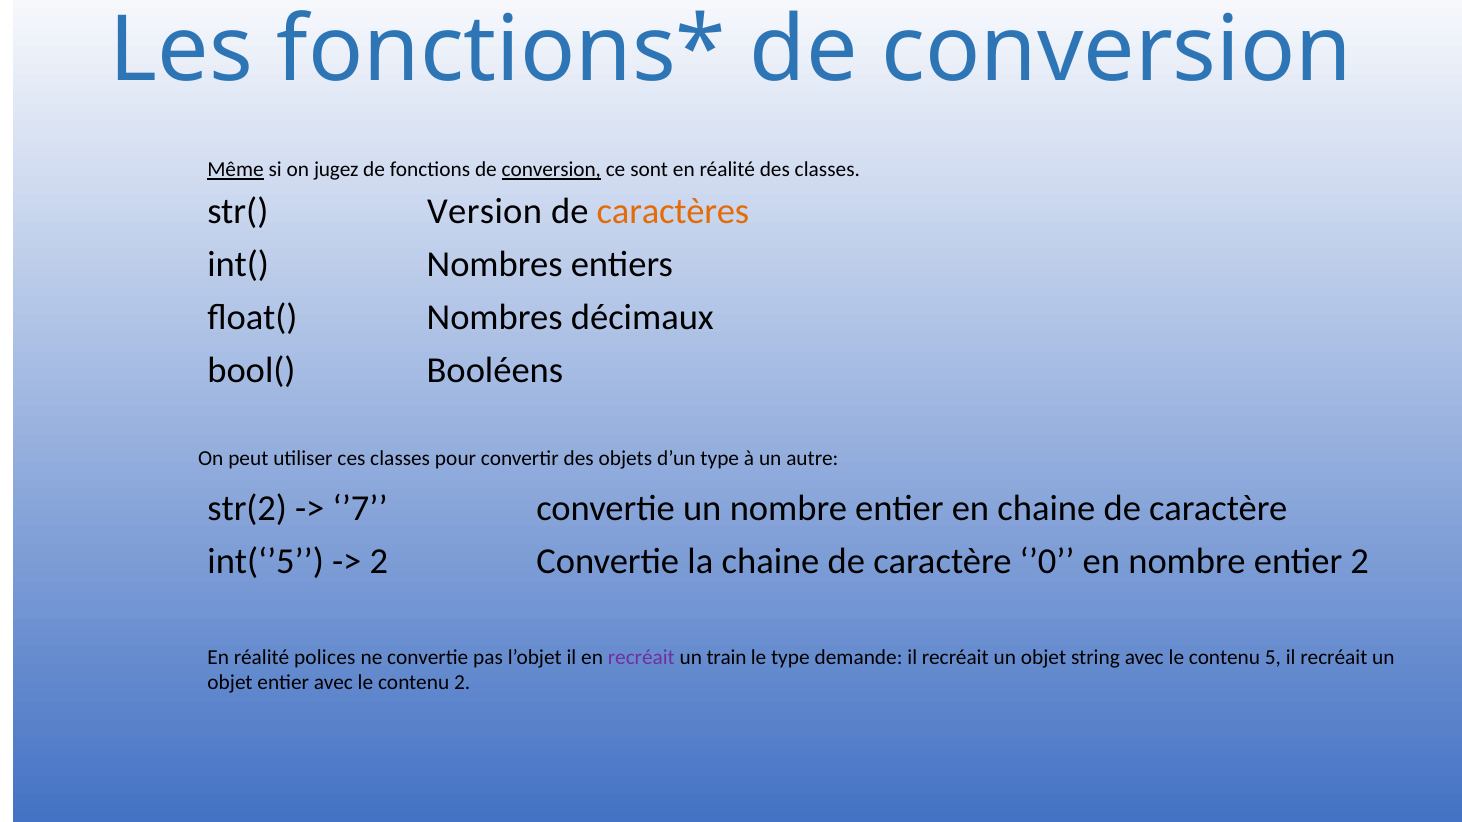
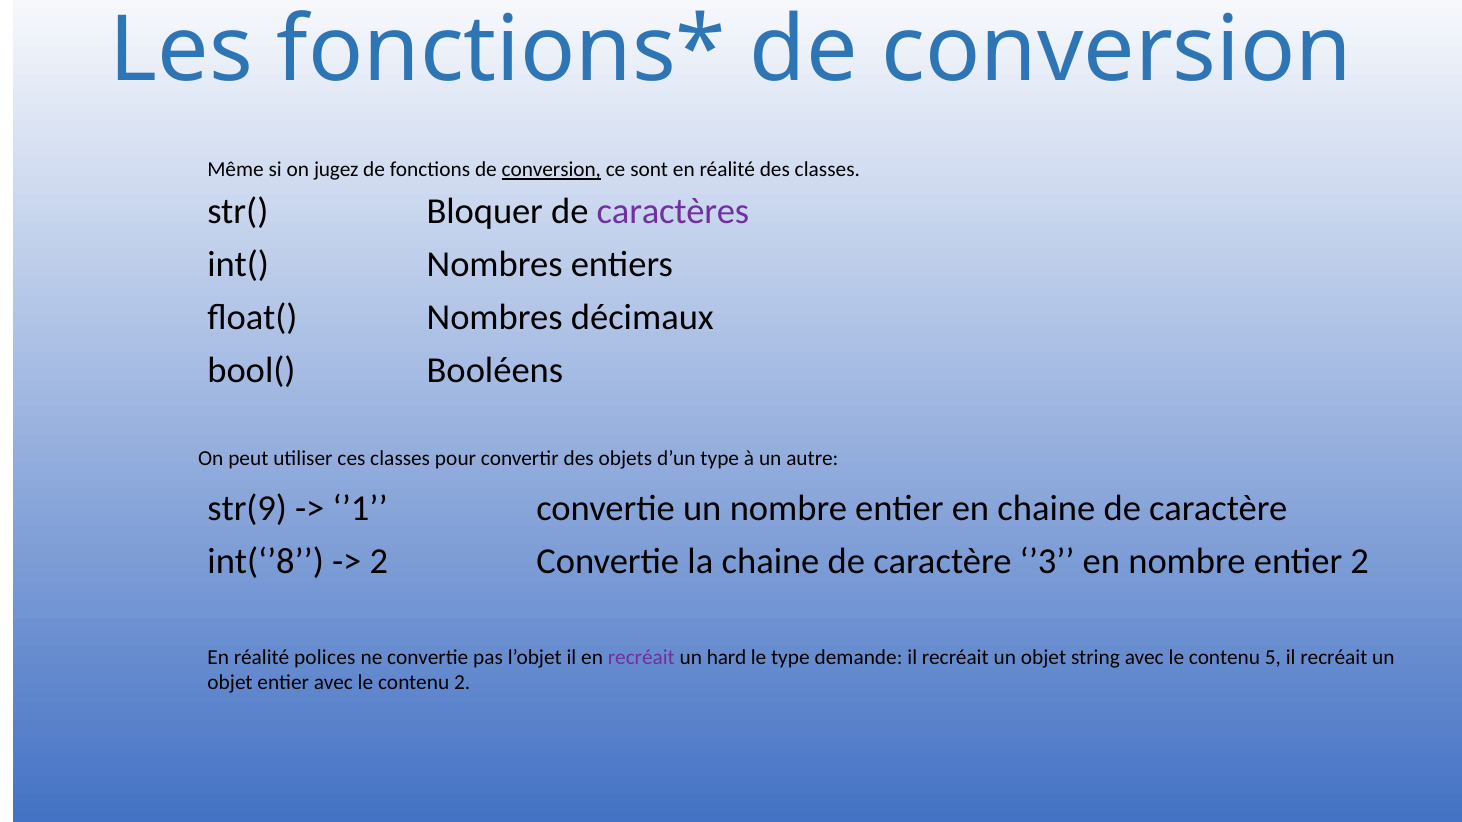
Même underline: present -> none
Version: Version -> Bloquer
caractères colour: orange -> purple
str(2: str(2 -> str(9
’7: ’7 -> ’1
int(‘’5: int(‘’5 -> int(‘’8
’0: ’0 -> ’3
train: train -> hard
